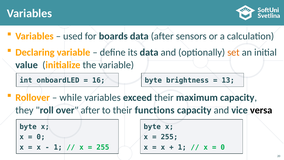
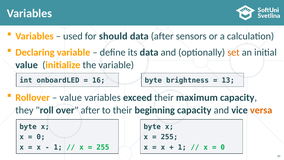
boards: boards -> should
while at (71, 97): while -> value
functions: functions -> beginning
versa colour: black -> orange
